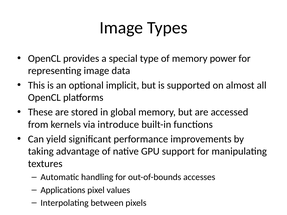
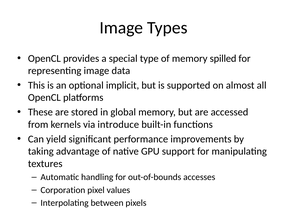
power: power -> spilled
Applications: Applications -> Corporation
